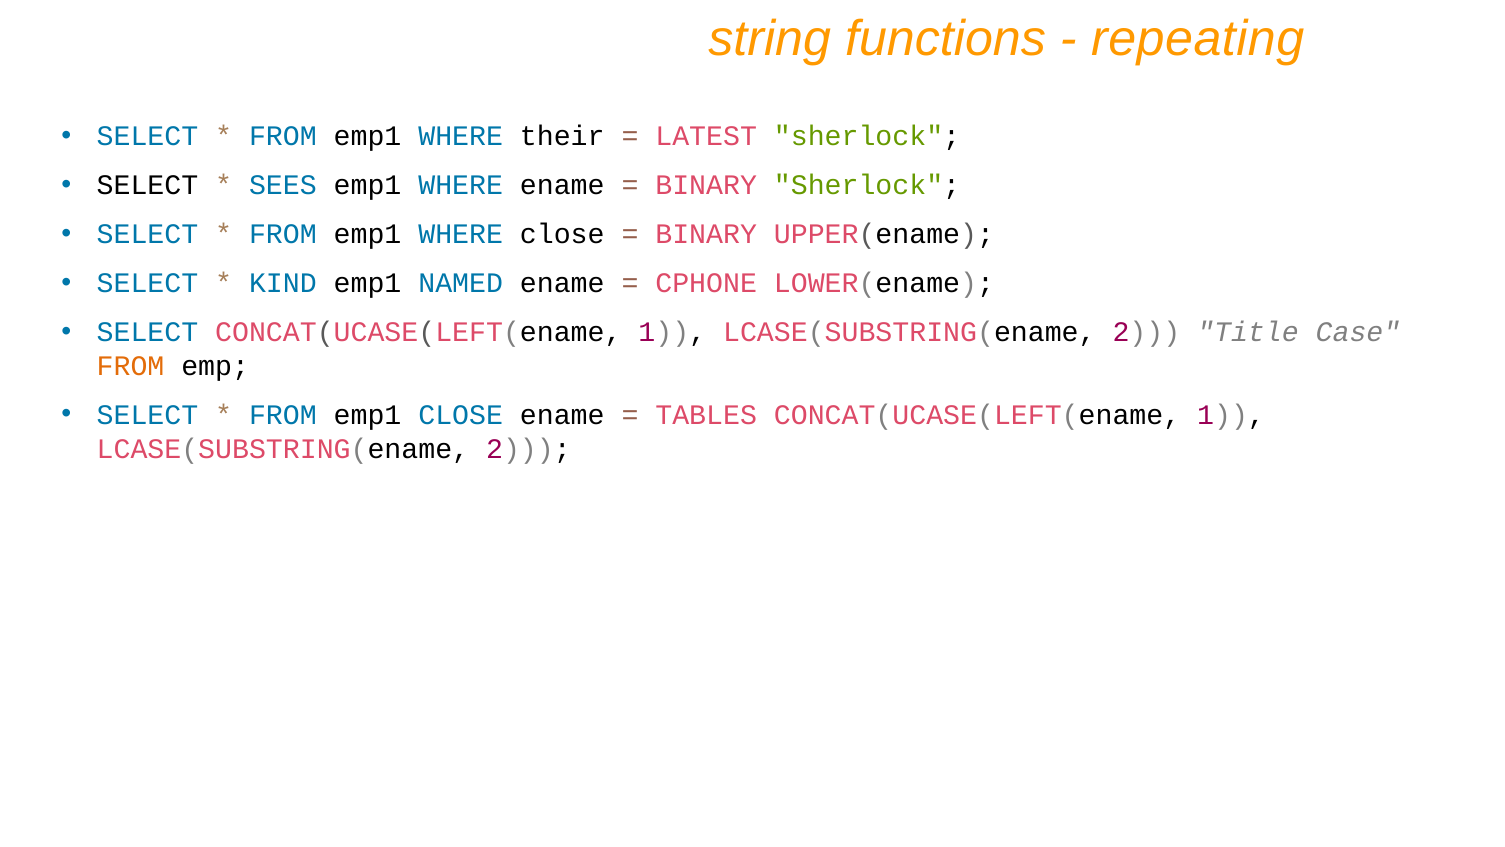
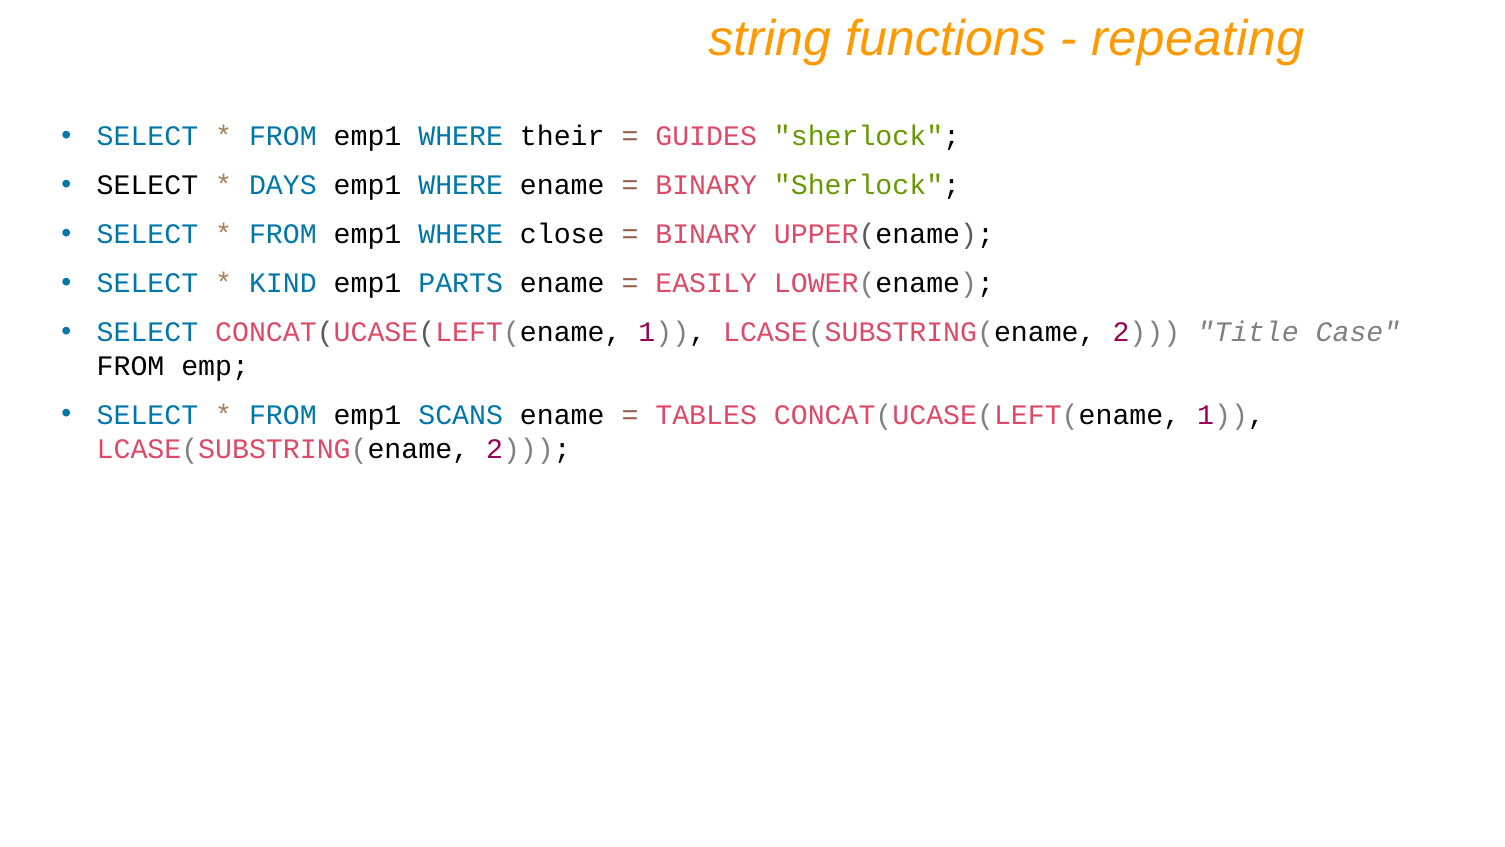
LATEST: LATEST -> GUIDES
SEES: SEES -> DAYS
NAMED: NAMED -> PARTS
CPHONE: CPHONE -> EASILY
FROM at (131, 366) colour: orange -> black
emp1 CLOSE: CLOSE -> SCANS
